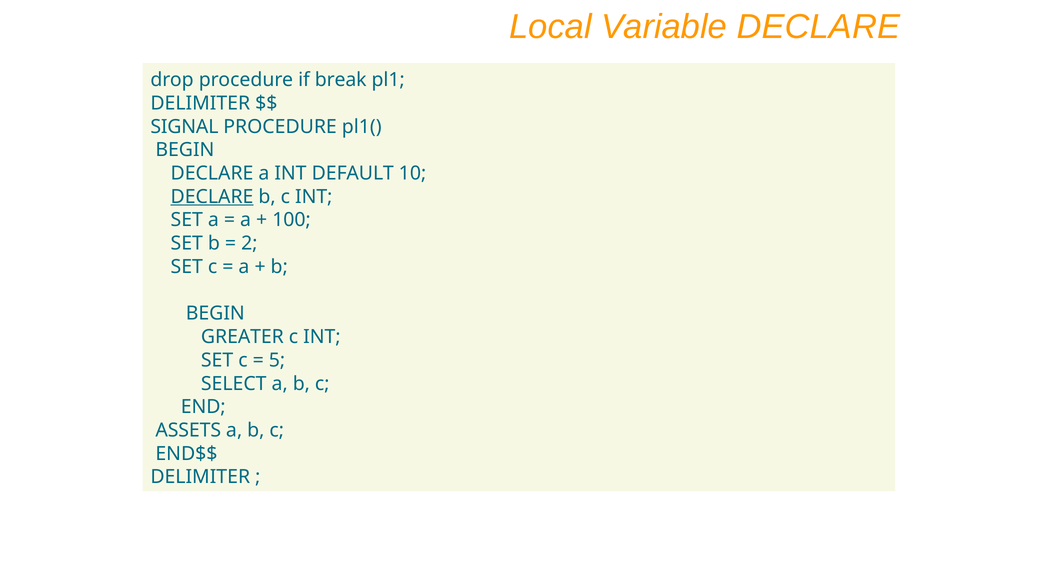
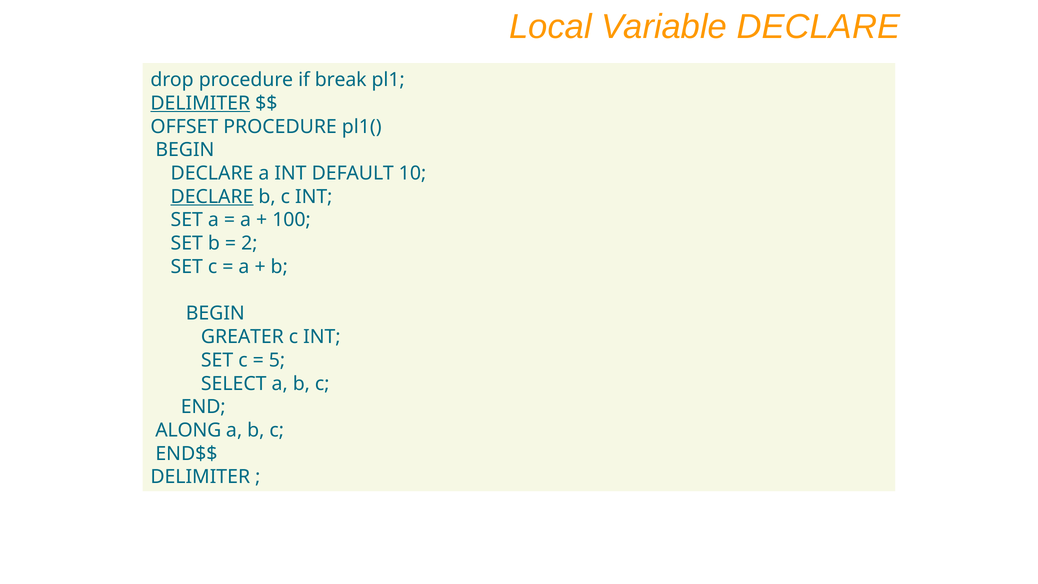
DELIMITER at (200, 103) underline: none -> present
SIGNAL: SIGNAL -> OFFSET
ASSETS: ASSETS -> ALONG
